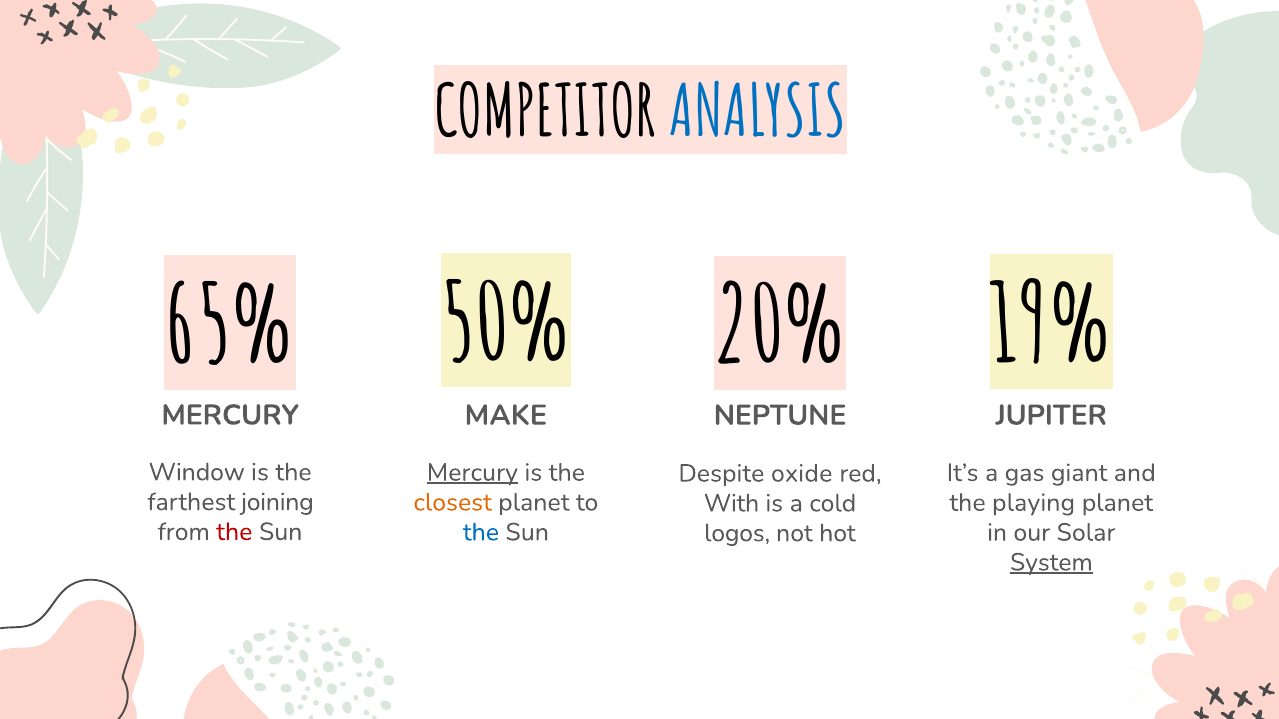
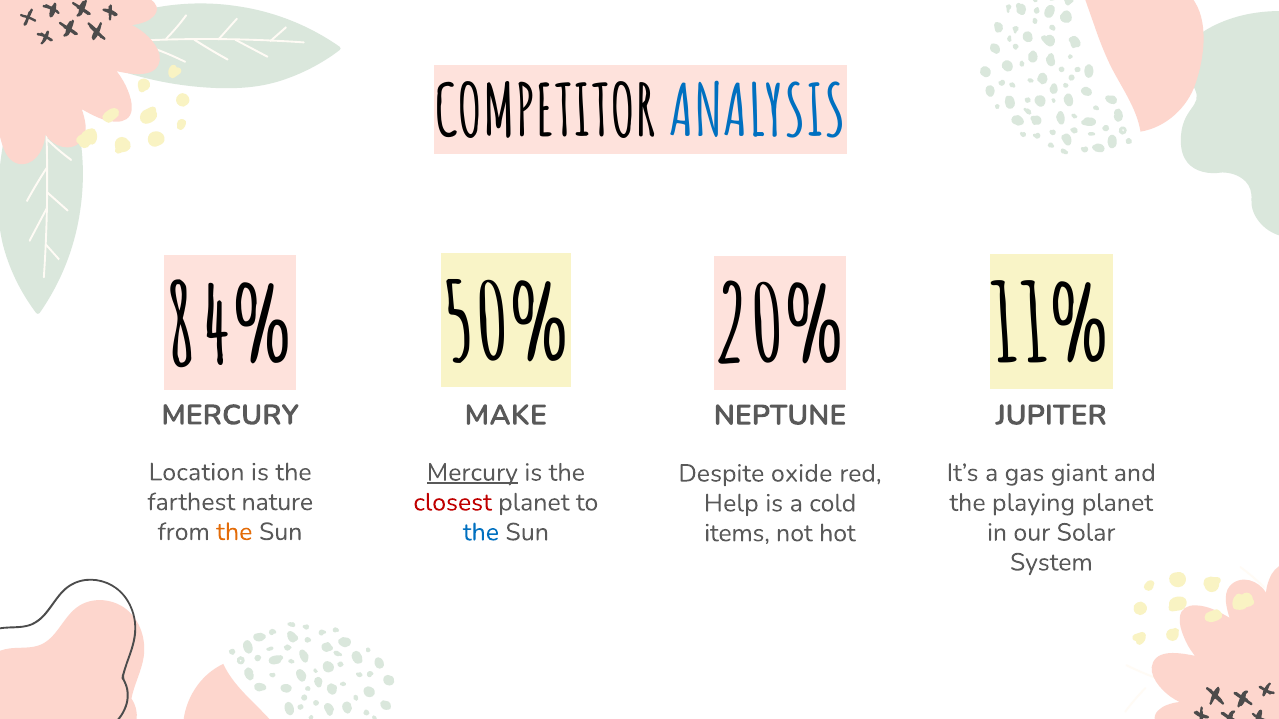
65%: 65% -> 84%
19%: 19% -> 11%
Window: Window -> Location
joining: joining -> nature
closest colour: orange -> red
With: With -> Help
the at (234, 532) colour: red -> orange
logos: logos -> items
System underline: present -> none
